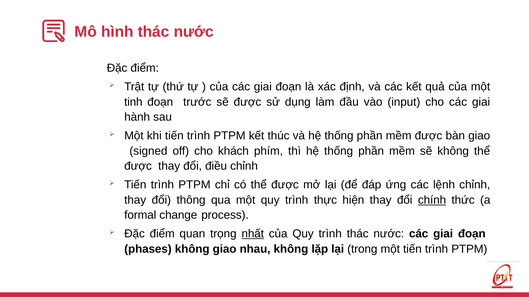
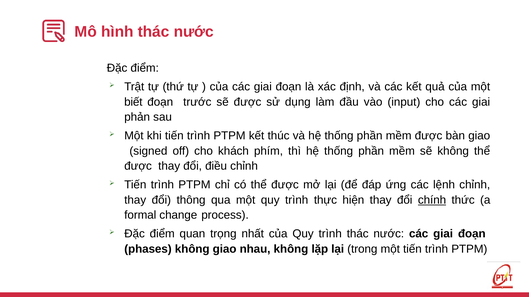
tinh: tinh -> biết
hành: hành -> phản
nhất underline: present -> none
